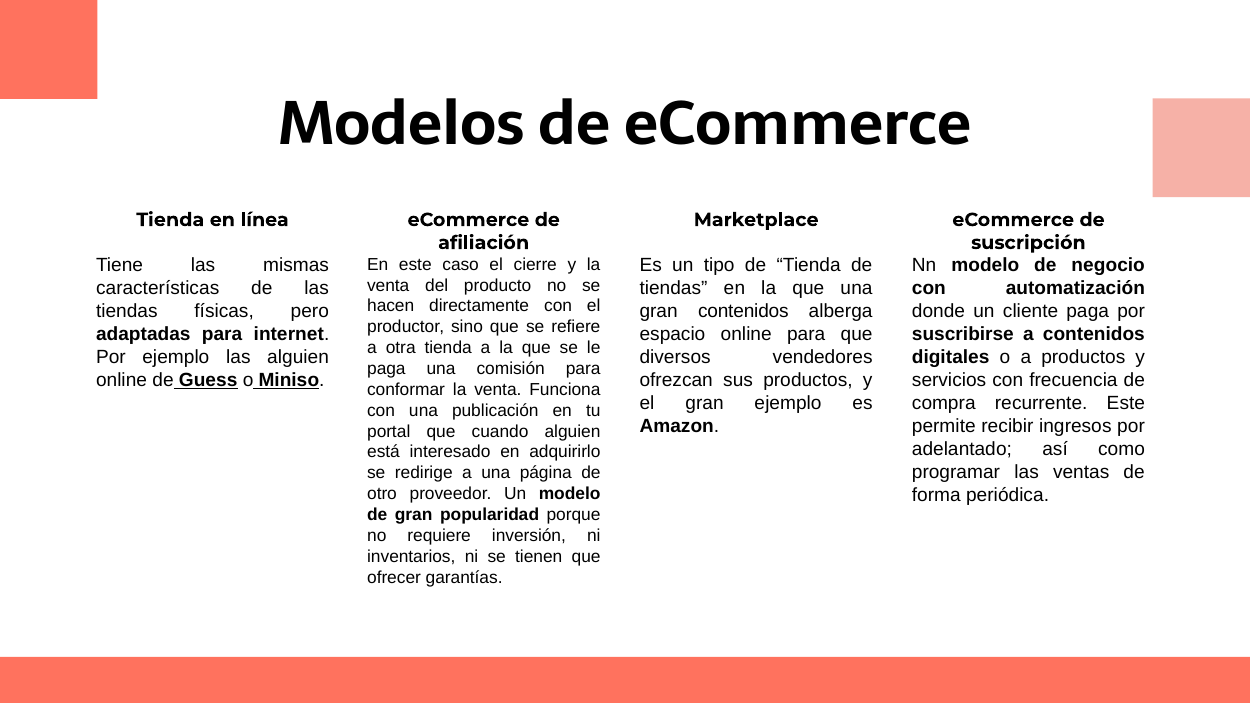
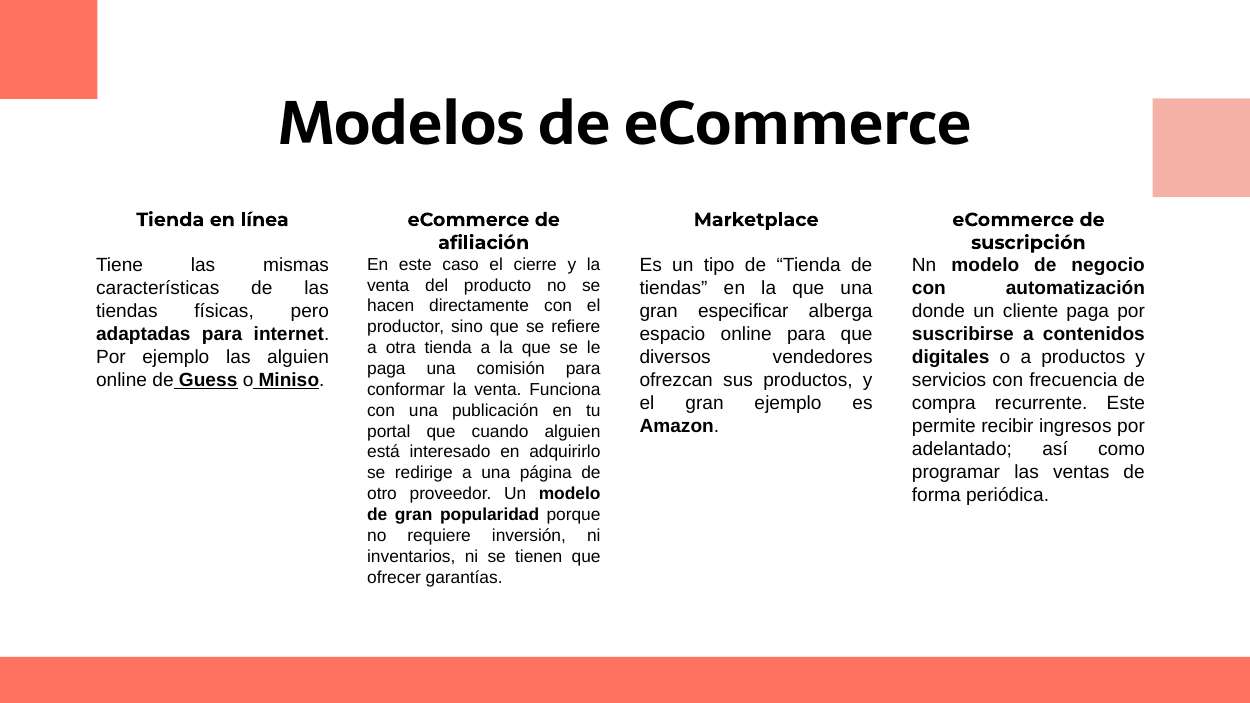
gran contenidos: contenidos -> especificar
